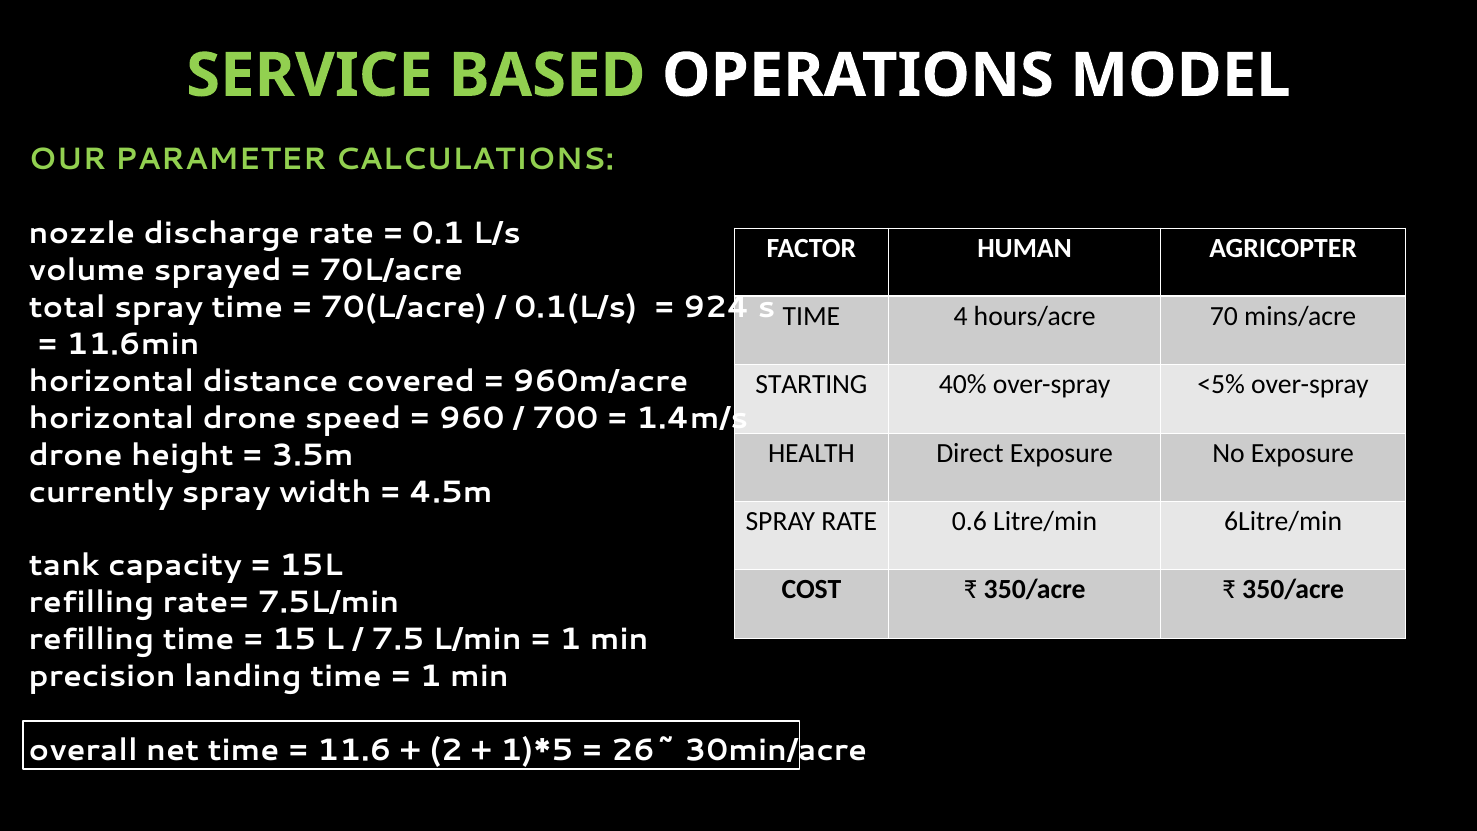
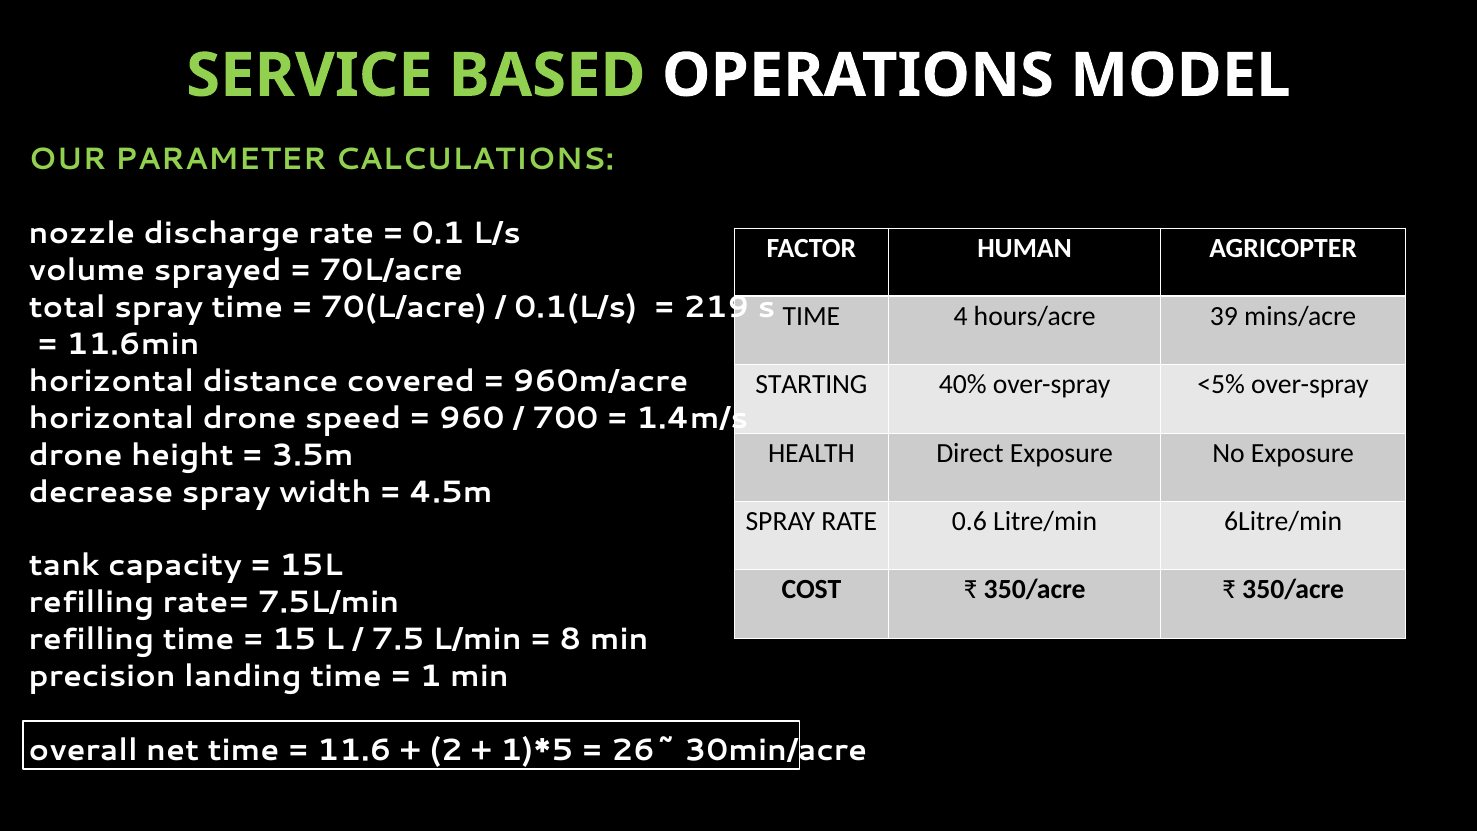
924: 924 -> 219
70: 70 -> 39
currently: currently -> decrease
1 at (570, 639): 1 -> 8
